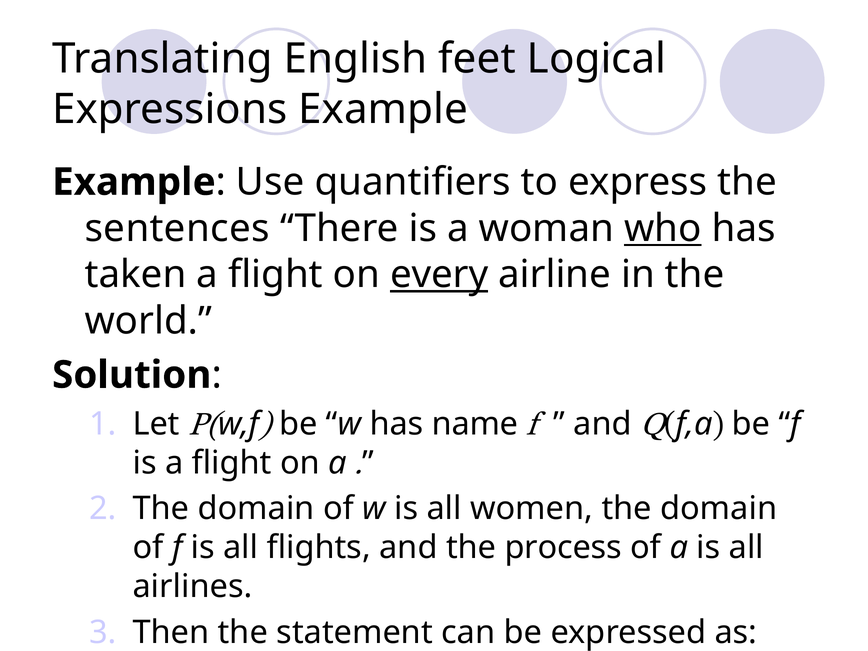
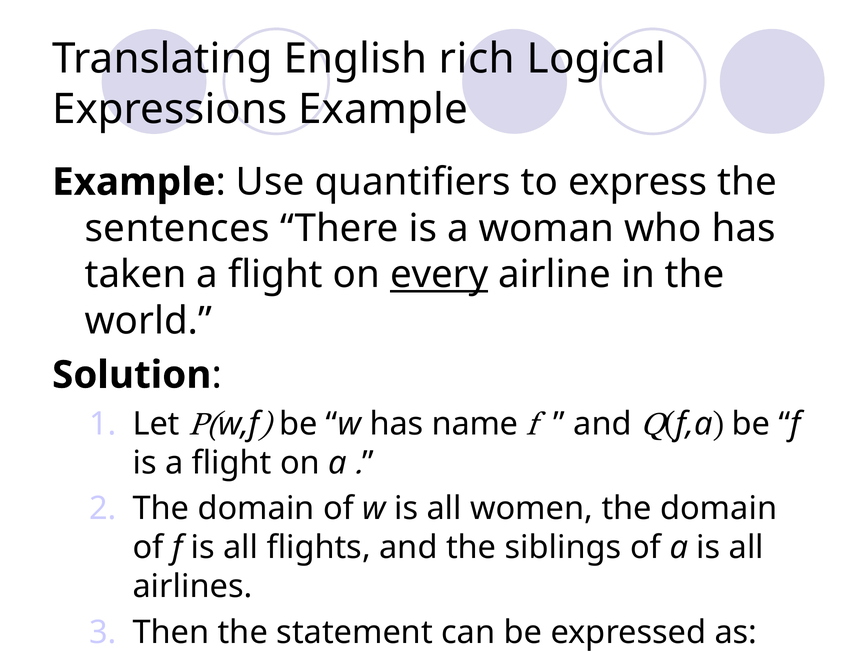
feet: feet -> rich
who underline: present -> none
process: process -> siblings
